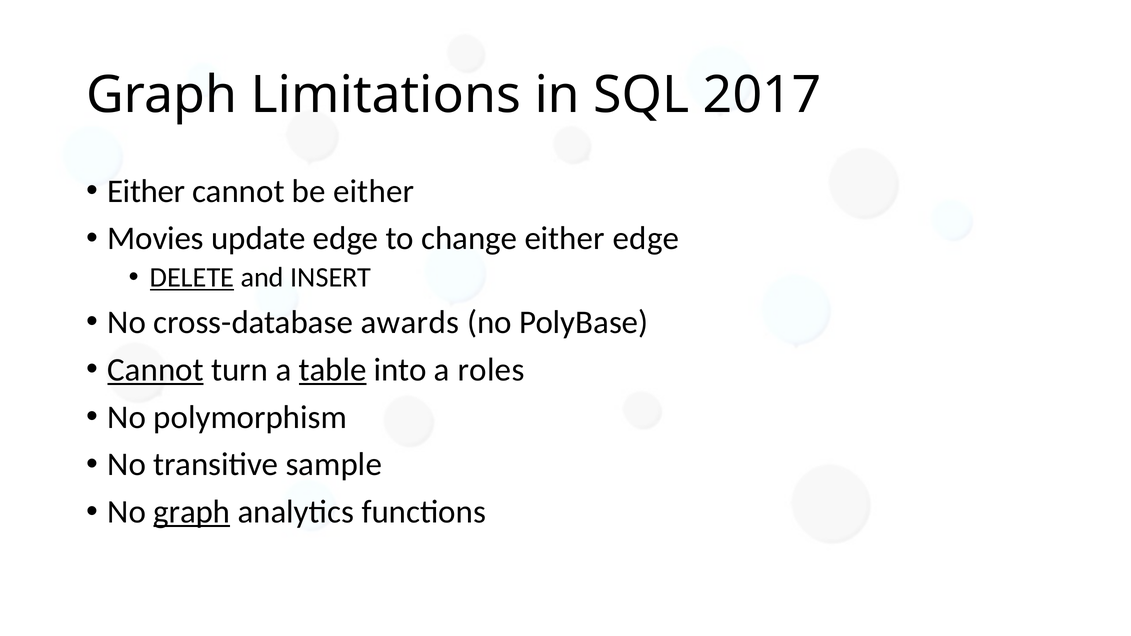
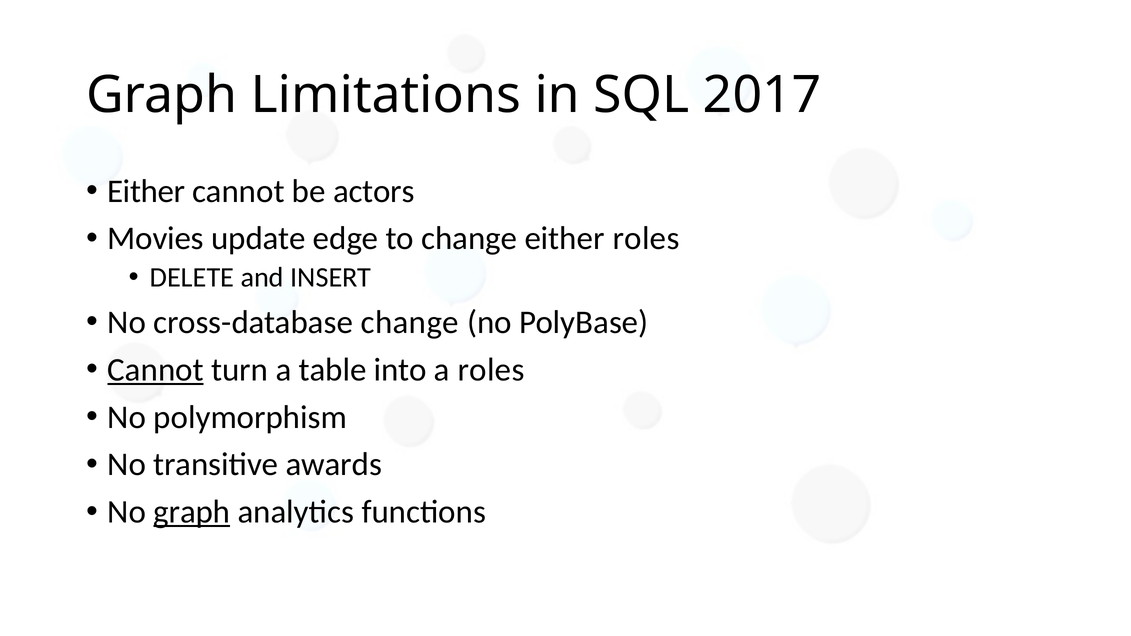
be either: either -> actors
either edge: edge -> roles
DELETE underline: present -> none
cross-database awards: awards -> change
table underline: present -> none
sample: sample -> awards
